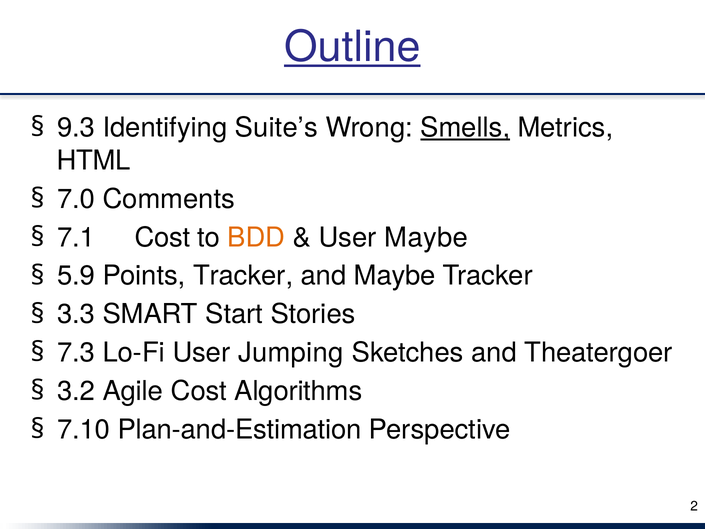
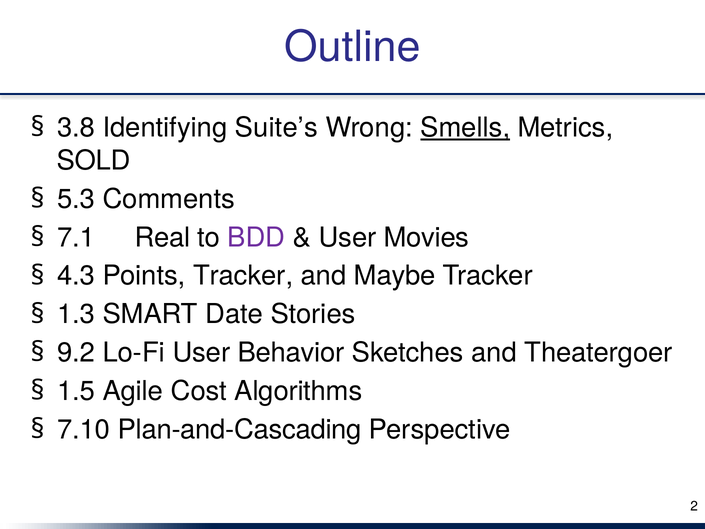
Outline underline: present -> none
9.3: 9.3 -> 3.8
HTML: HTML -> SOLD
7.0: 7.0 -> 5.3
7.1 Cost: Cost -> Real
BDD colour: orange -> purple
User Maybe: Maybe -> Movies
5.9: 5.9 -> 4.3
3.3: 3.3 -> 1.3
Start: Start -> Date
7.3: 7.3 -> 9.2
Jumping: Jumping -> Behavior
3.2: 3.2 -> 1.5
Plan-and-Estimation: Plan-and-Estimation -> Plan-and-Cascading
